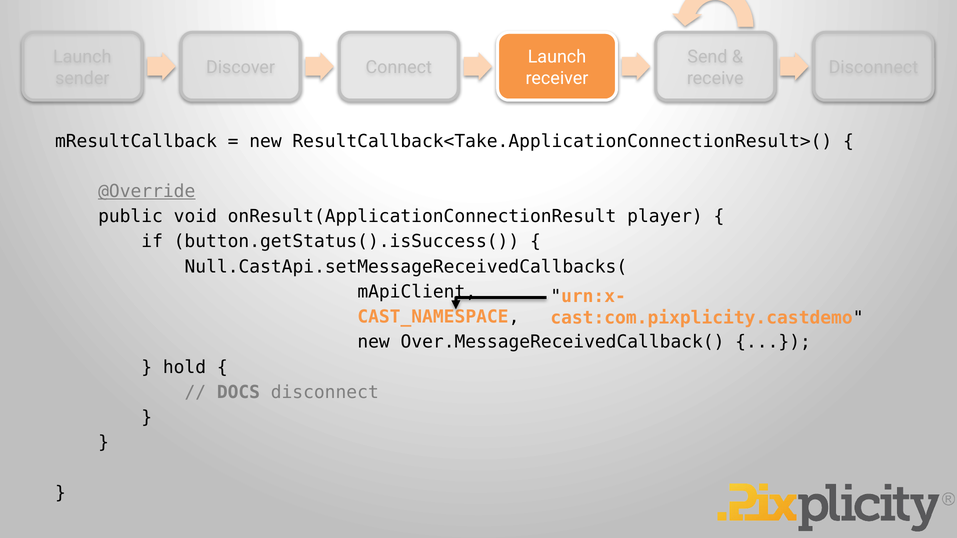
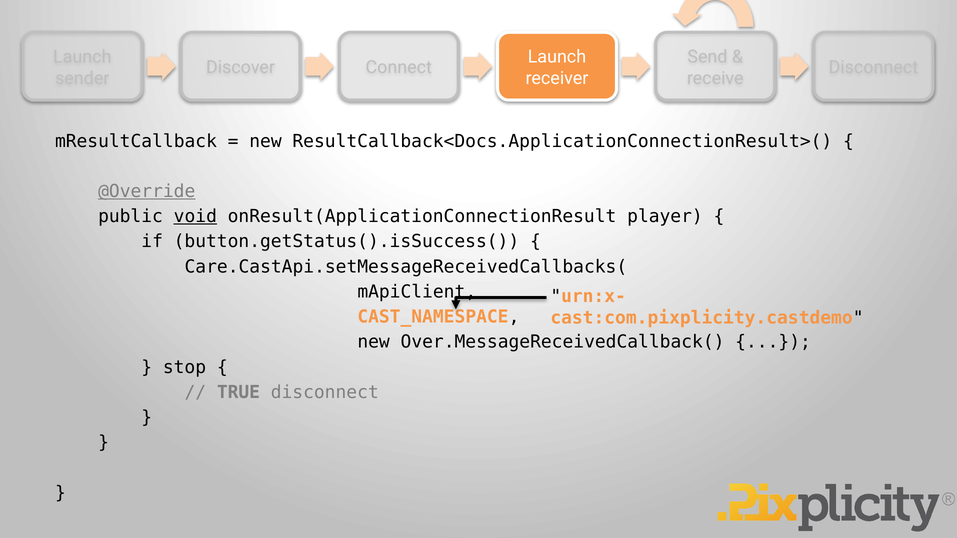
ResultCallback<Take.ApplicationConnectionResult>(: ResultCallback<Take.ApplicationConnectionResult>( -> ResultCallback<Docs.ApplicationConnectionResult>(
void underline: none -> present
Null.CastApi.setMessageReceivedCallbacks(: Null.CastApi.setMessageReceivedCallbacks( -> Care.CastApi.setMessageReceivedCallbacks(
hold: hold -> stop
DOCS: DOCS -> TRUE
